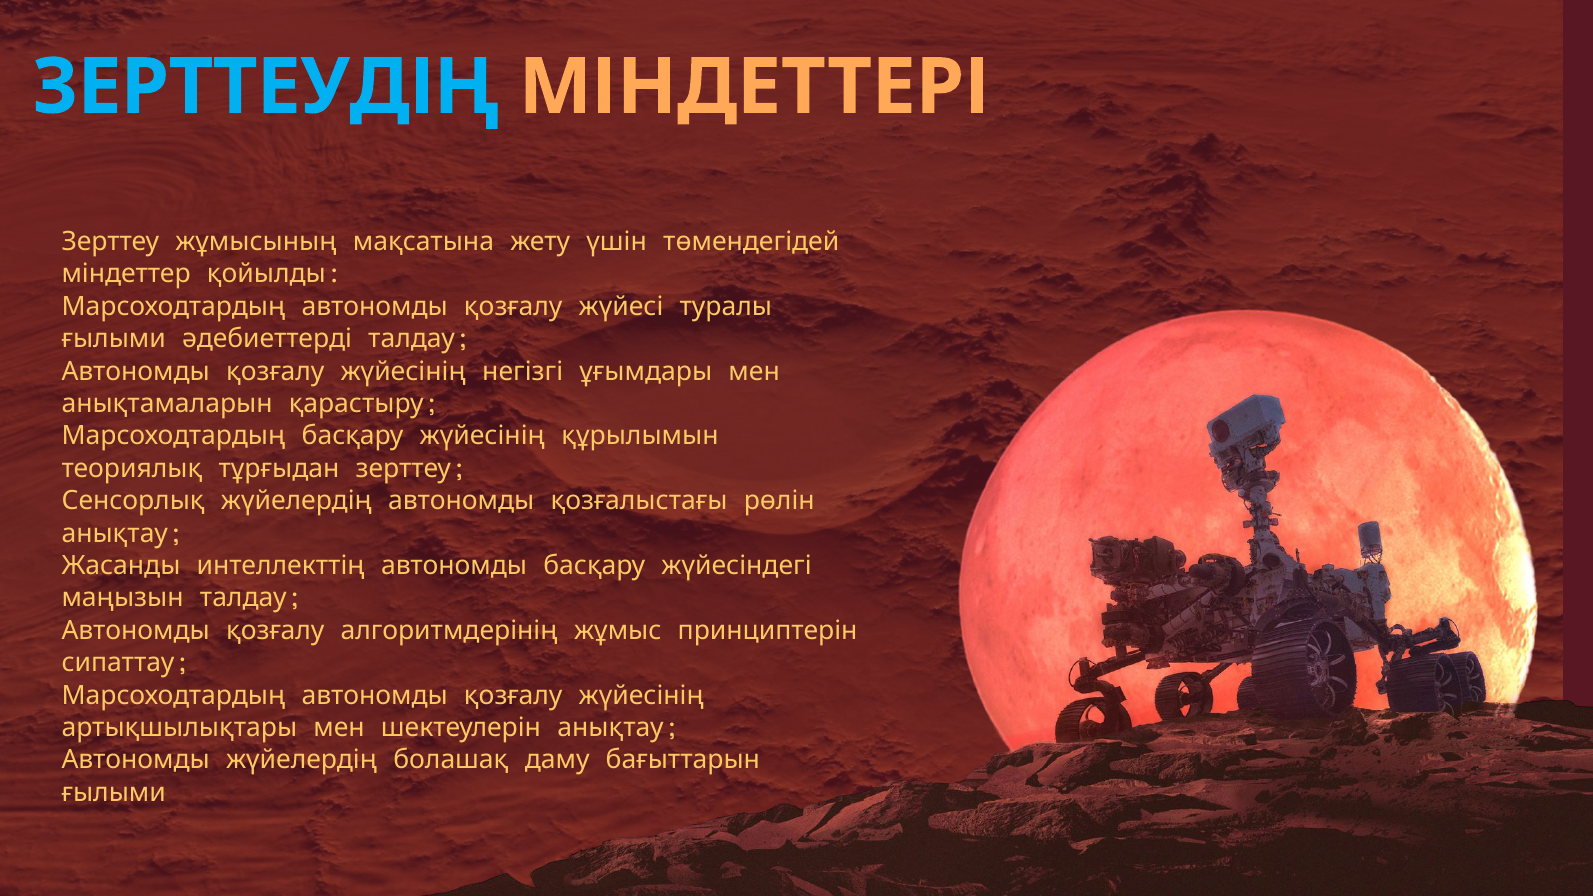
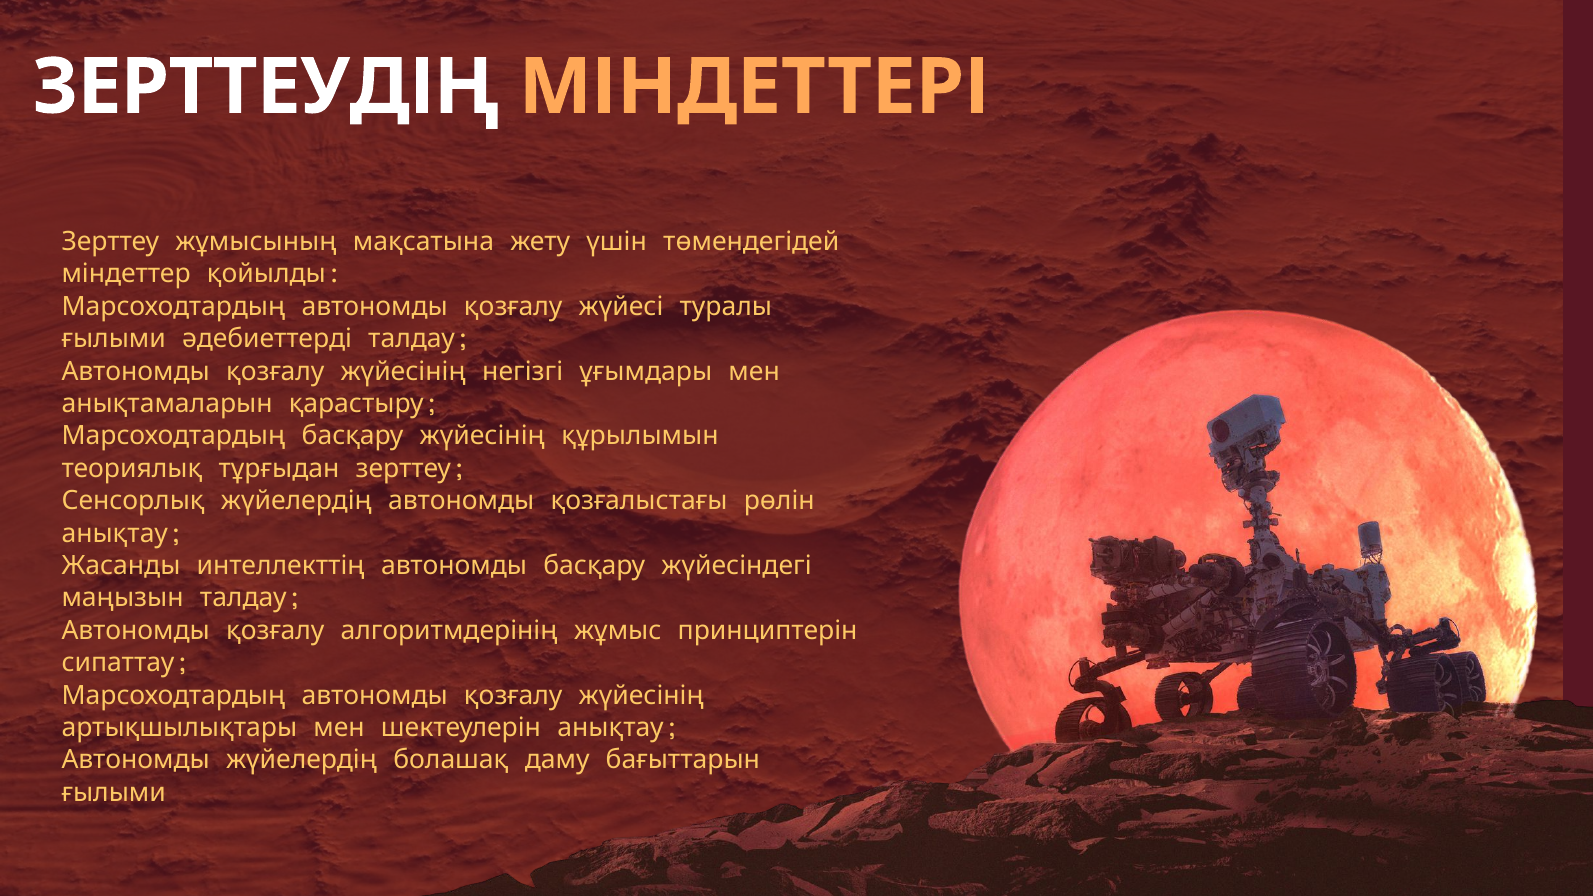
ЗЕРТТЕУДІҢ colour: light blue -> white
